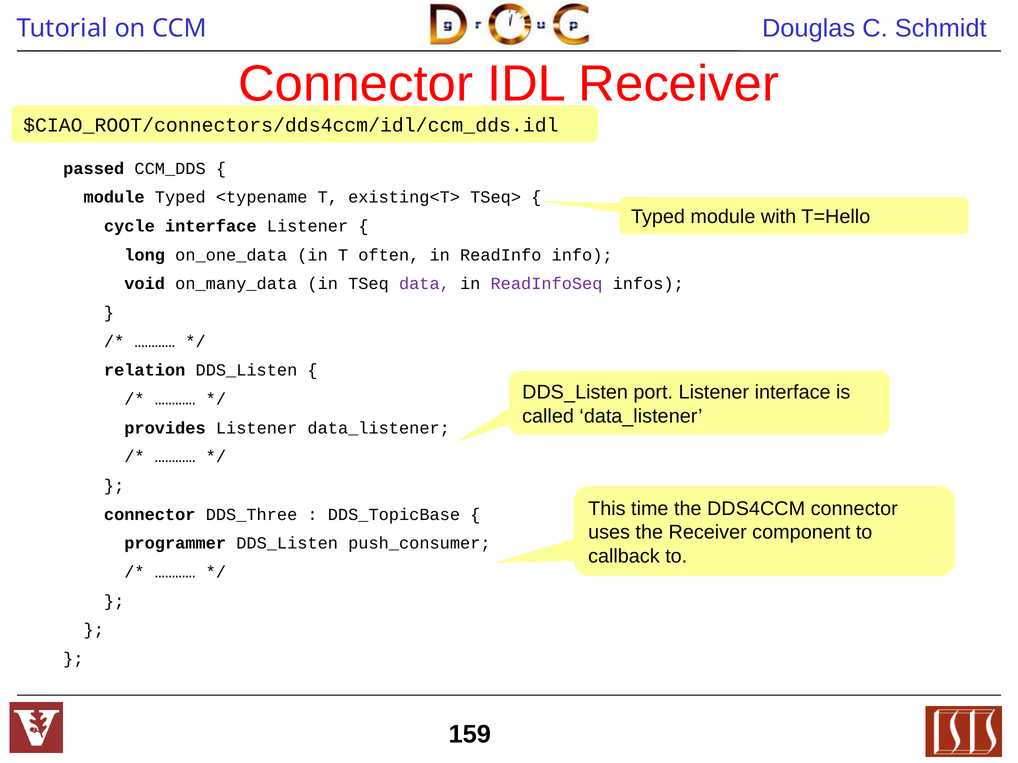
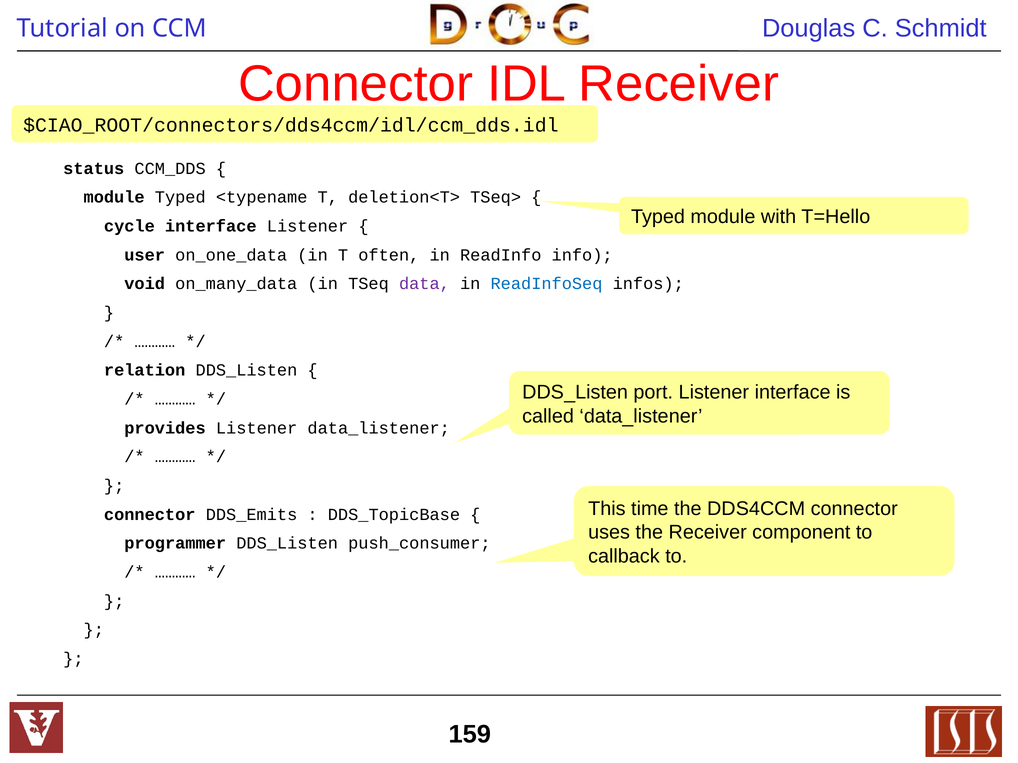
passed: passed -> status
existing<T>: existing<T> -> deletion<T>
long: long -> user
ReadInfoSeq colour: purple -> blue
DDS_Three: DDS_Three -> DDS_Emits
